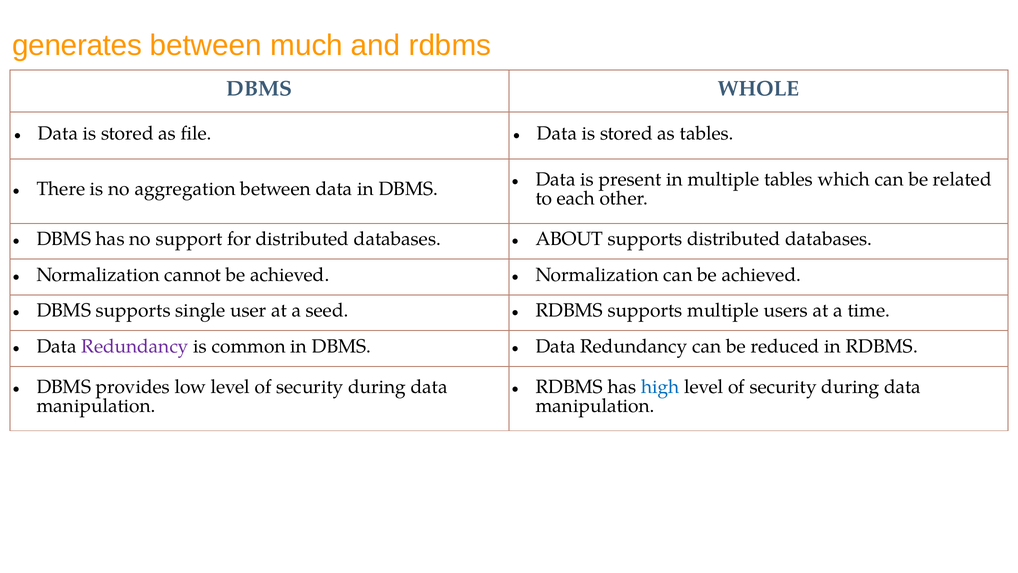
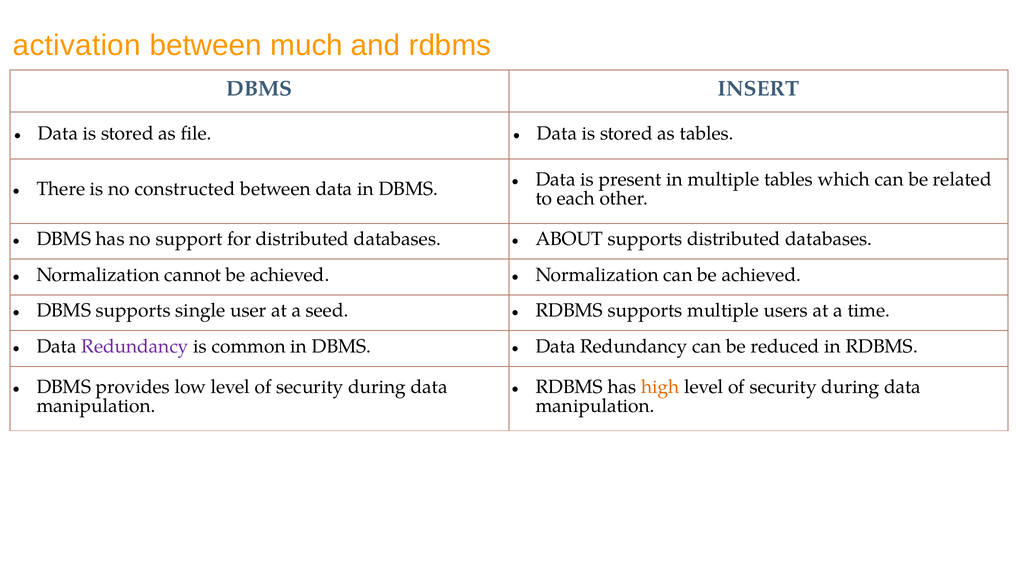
generates: generates -> activation
WHOLE: WHOLE -> INSERT
aggregation: aggregation -> constructed
high colour: blue -> orange
